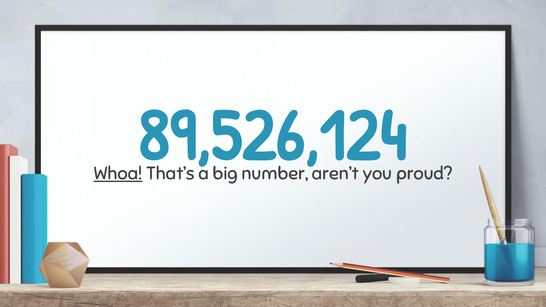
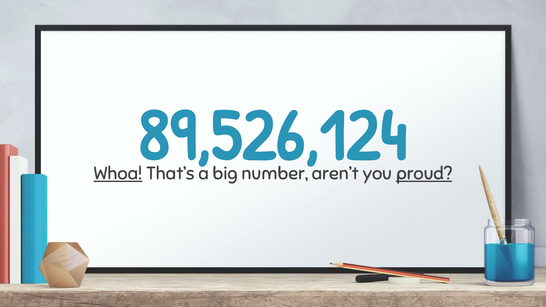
proud underline: none -> present
